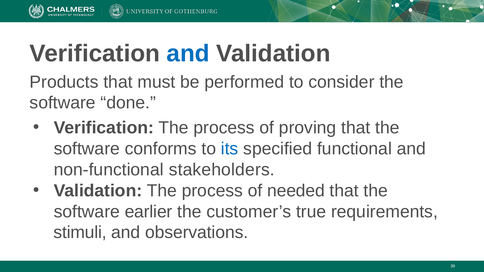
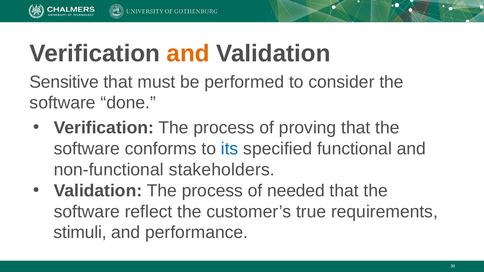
and at (188, 53) colour: blue -> orange
Products: Products -> Sensitive
earlier: earlier -> reflect
observations: observations -> performance
